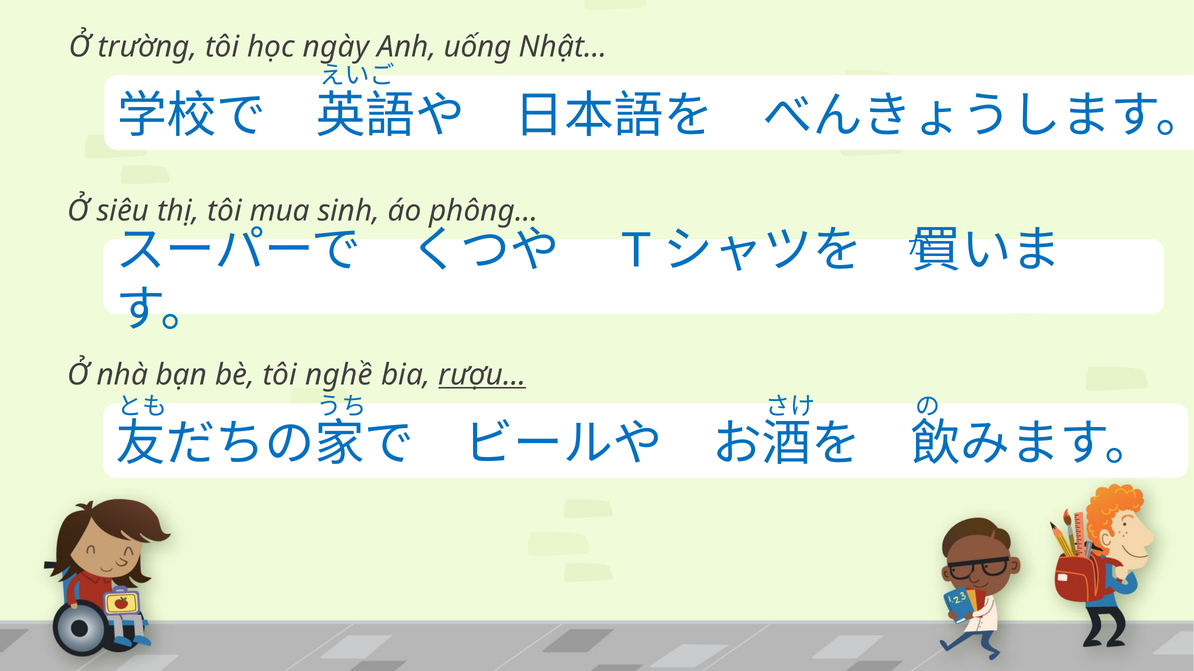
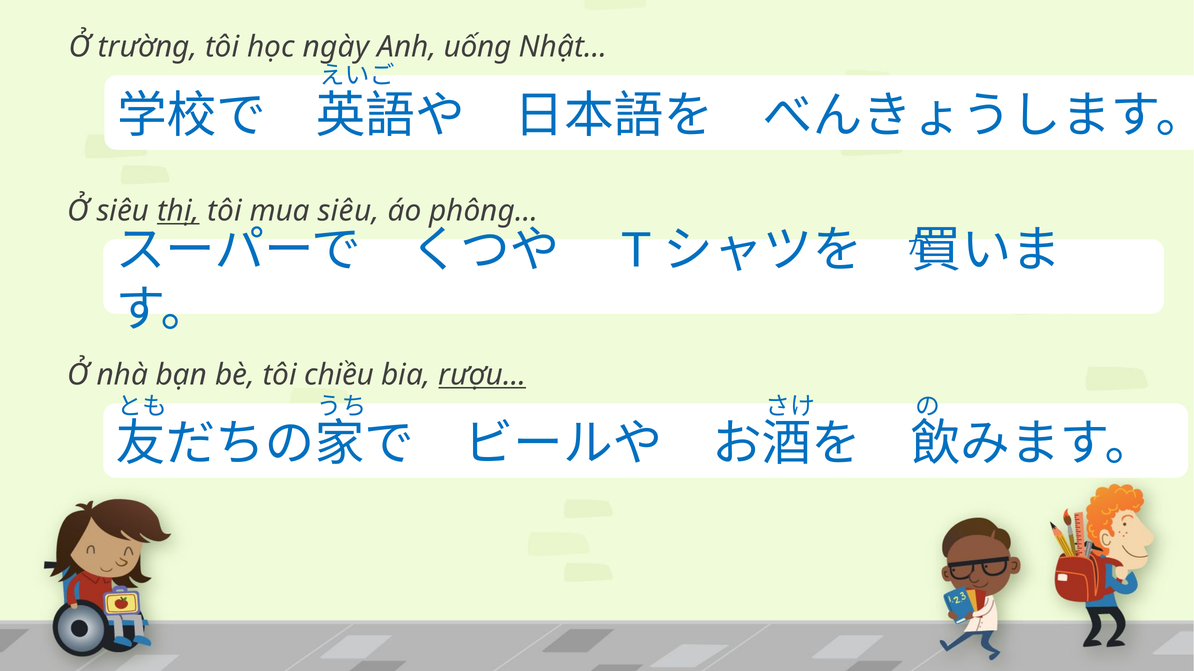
thị underline: none -> present
mua sinh: sinh -> siêu
nghề: nghề -> chiều
